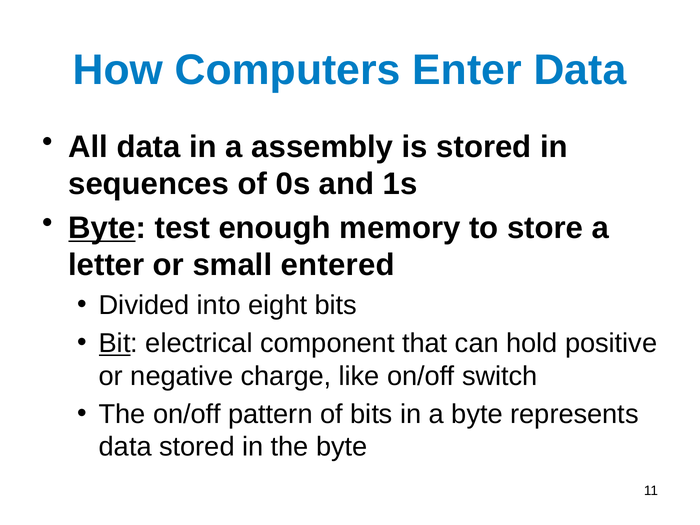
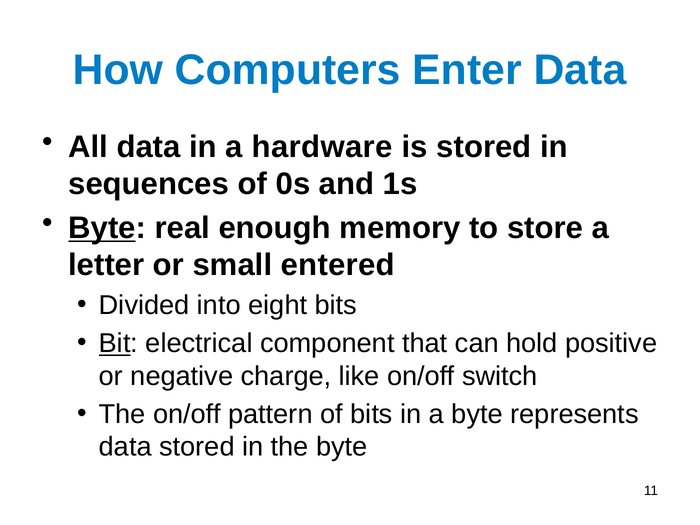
assembly: assembly -> hardware
test: test -> real
